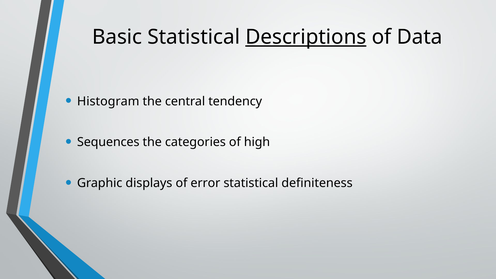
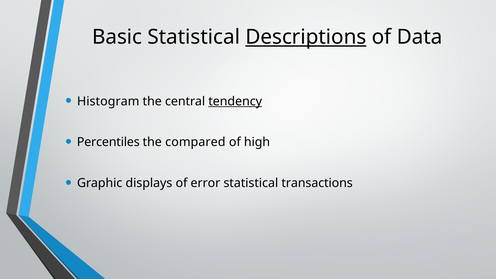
tendency underline: none -> present
Sequences: Sequences -> Percentiles
categories: categories -> compared
definiteness: definiteness -> transactions
